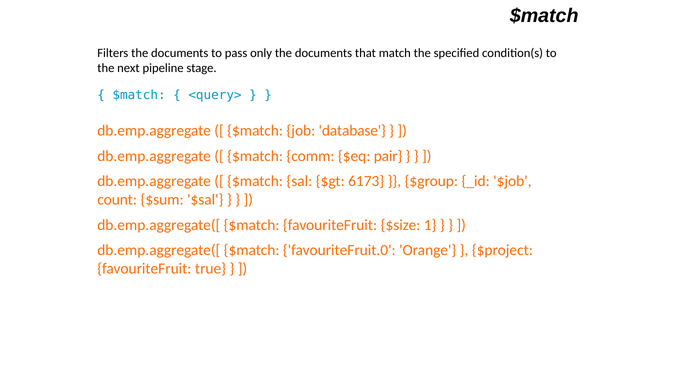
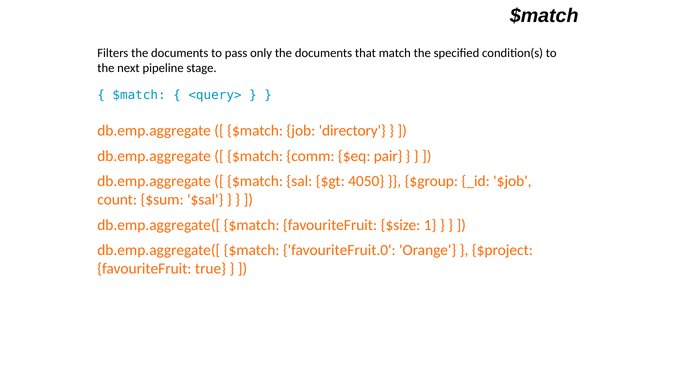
database: database -> directory
6173: 6173 -> 4050
